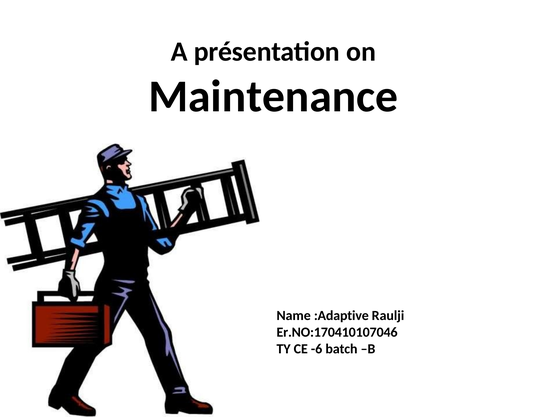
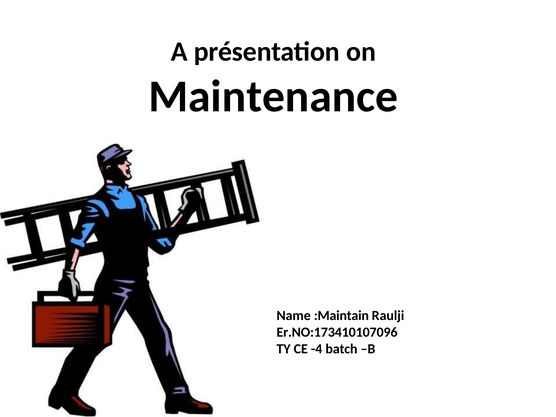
:Adaptive: :Adaptive -> :Maintain
Er.NO:170410107046: Er.NO:170410107046 -> Er.NO:173410107096
-6: -6 -> -4
